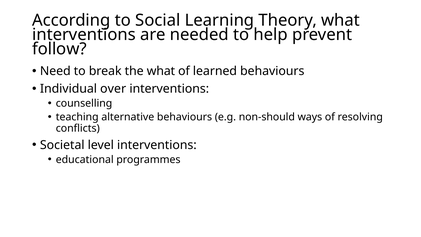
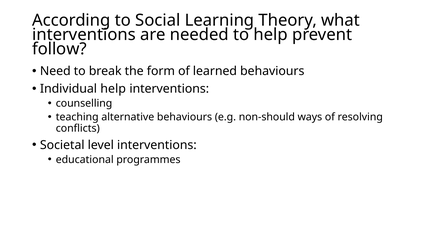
the what: what -> form
Individual over: over -> help
